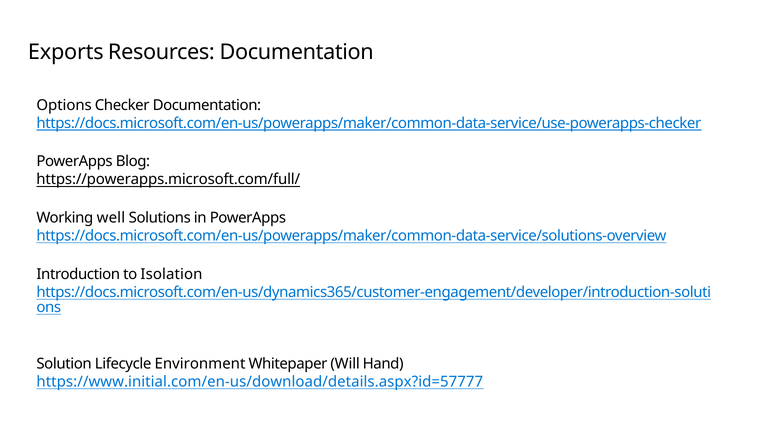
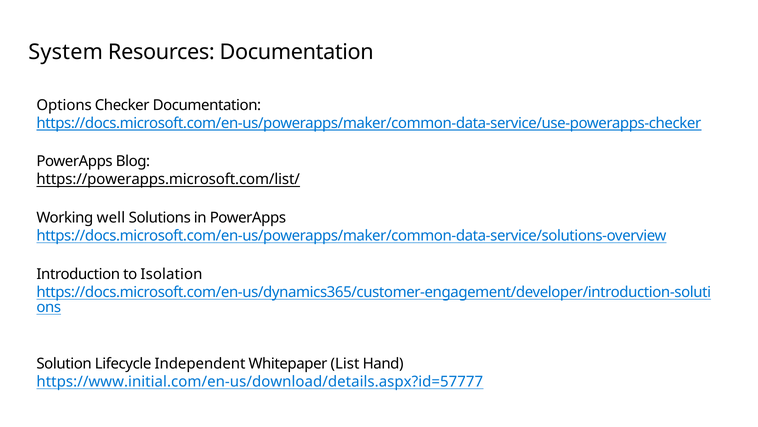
Exports: Exports -> System
https://powerapps.microsoft.com/full/: https://powerapps.microsoft.com/full/ -> https://powerapps.microsoft.com/list/
Environment: Environment -> Independent
Will: Will -> List
